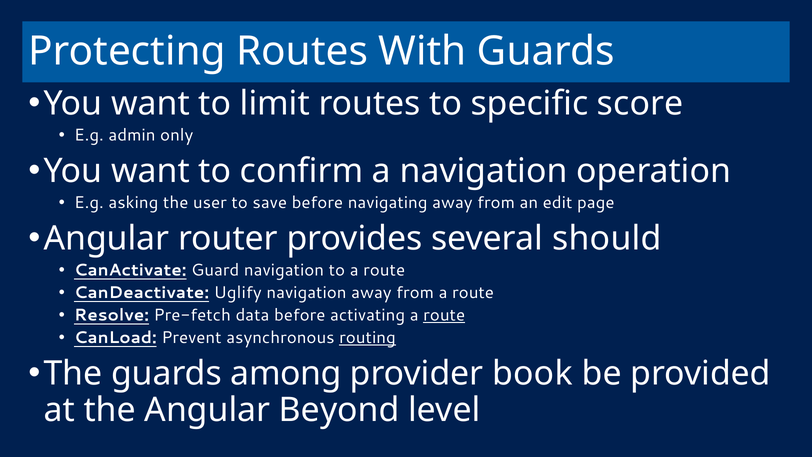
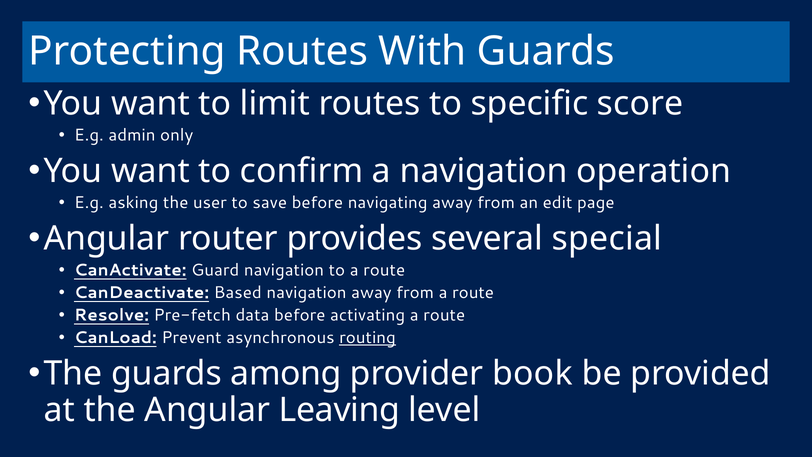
should: should -> special
Uglify: Uglify -> Based
route at (444, 315) underline: present -> none
Beyond: Beyond -> Leaving
